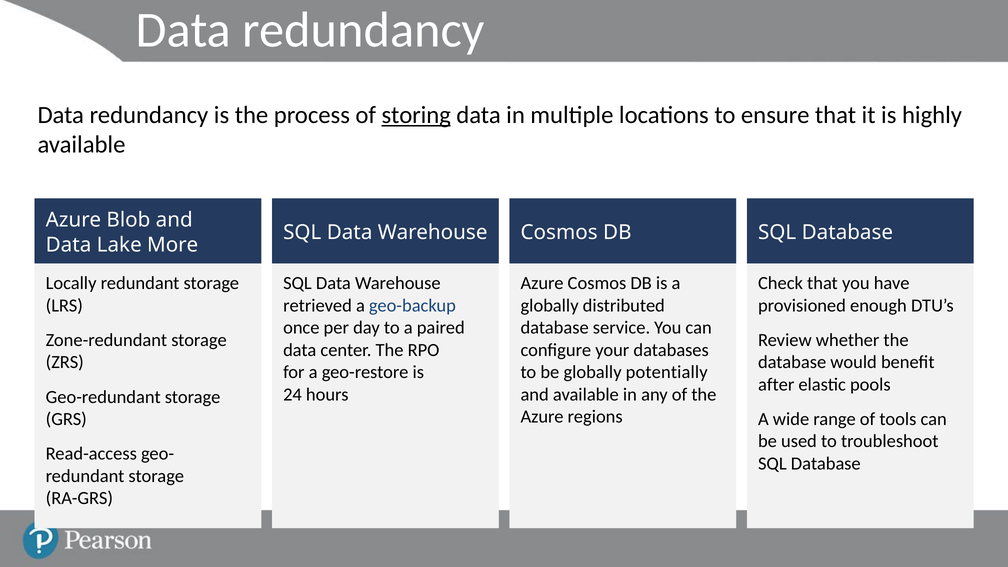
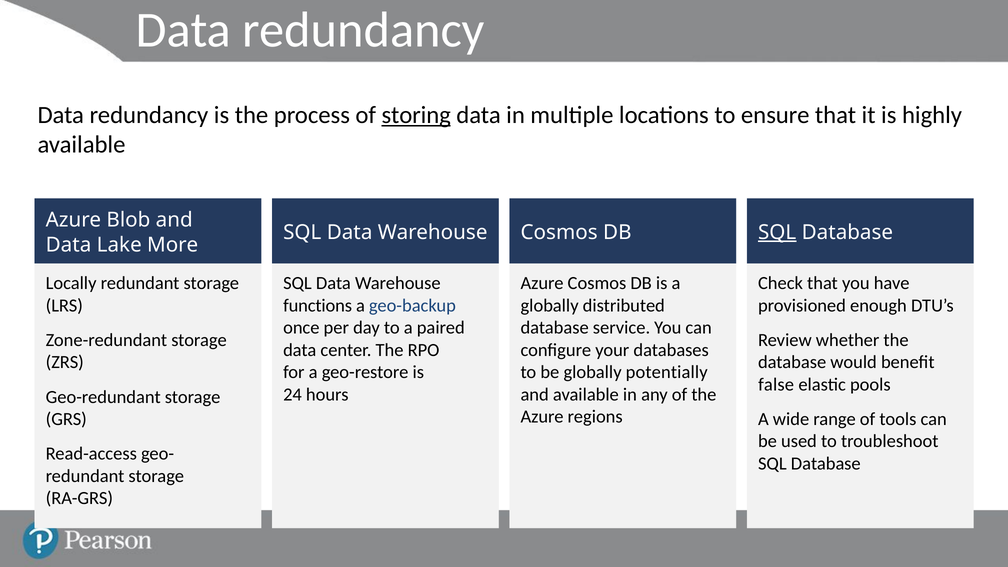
SQL at (777, 232) underline: none -> present
retrieved: retrieved -> functions
after: after -> false
